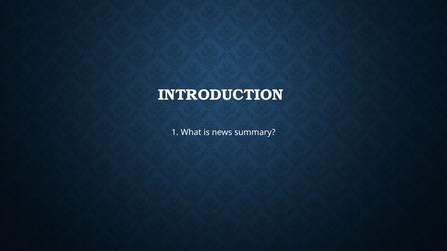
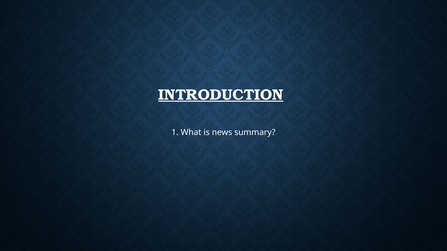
INTRODUCTION underline: none -> present
